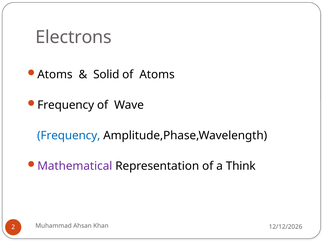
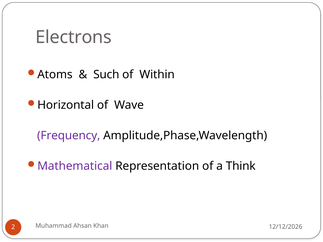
Solid: Solid -> Such
of Atoms: Atoms -> Within
Frequency at (66, 105): Frequency -> Horizontal
Frequency at (69, 136) colour: blue -> purple
